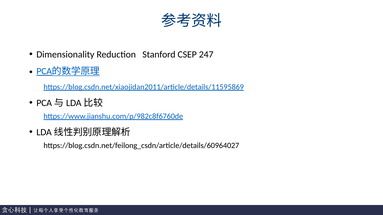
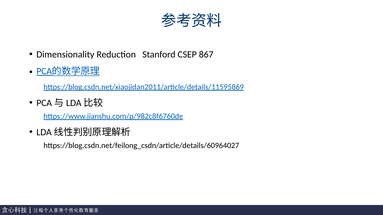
247: 247 -> 867
